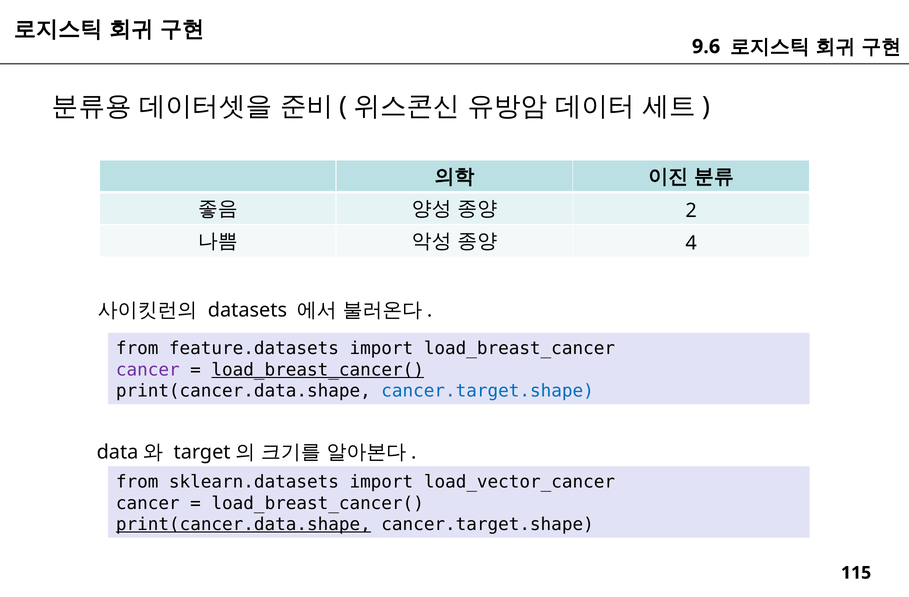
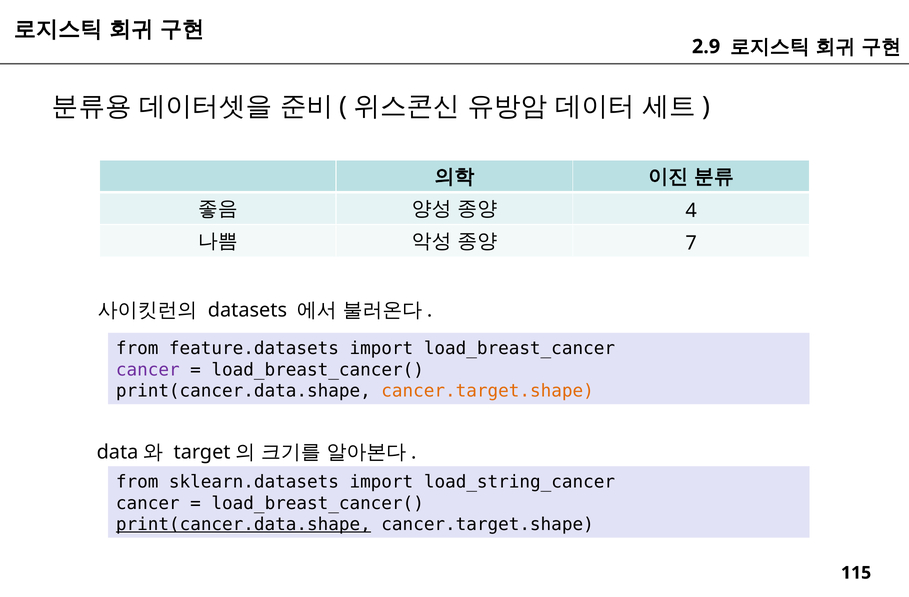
9.6: 9.6 -> 2.9
2: 2 -> 4
4: 4 -> 7
load_breast_cancer( at (318, 370) underline: present -> none
cancer.target.shape at (488, 391) colour: blue -> orange
load_vector_cancer: load_vector_cancer -> load_string_cancer
